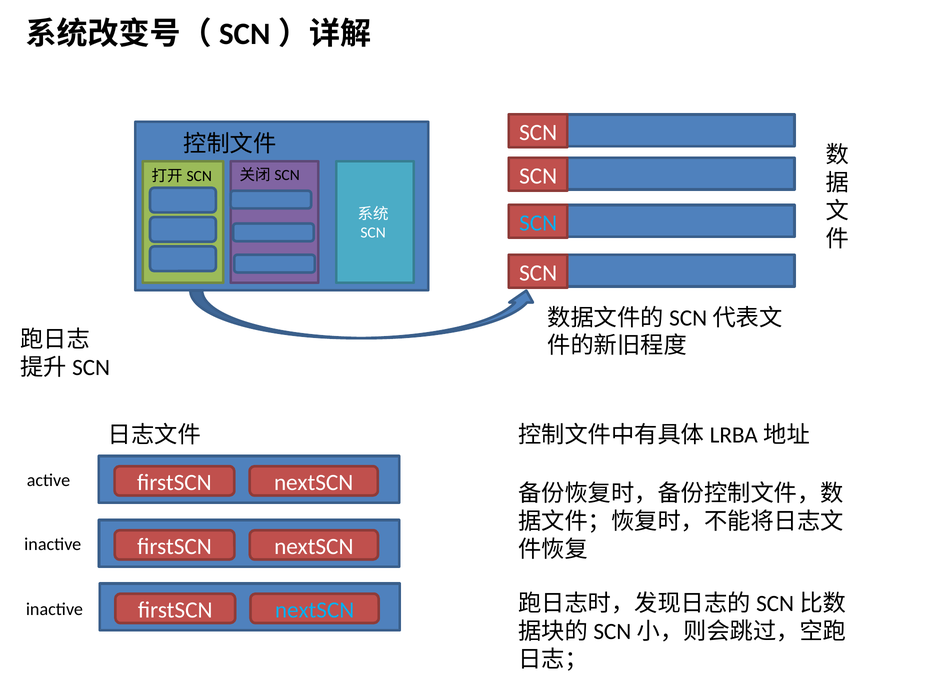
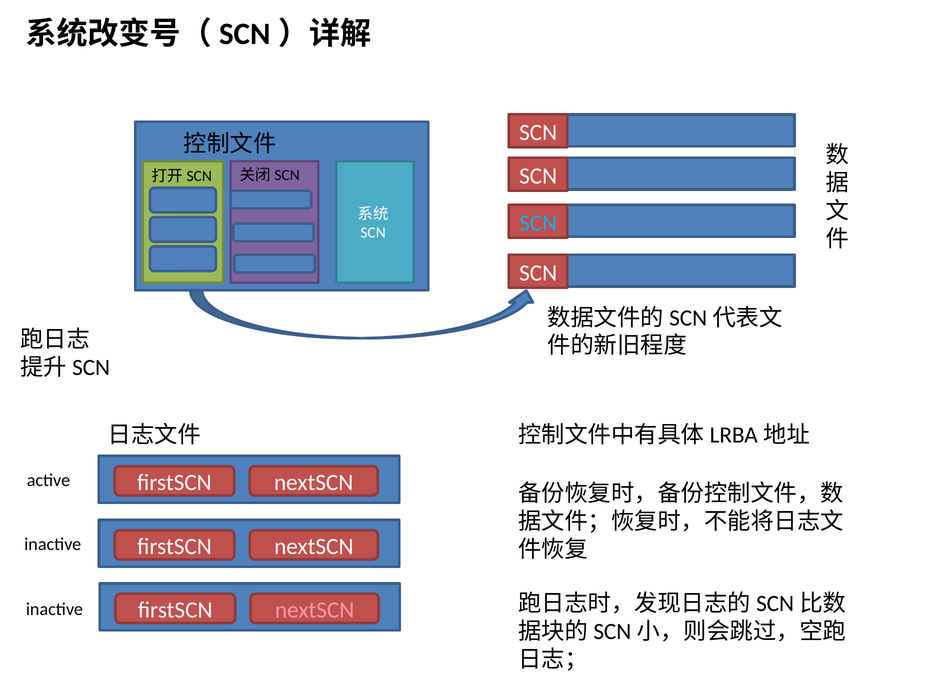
nextSCN at (315, 610) colour: light blue -> pink
